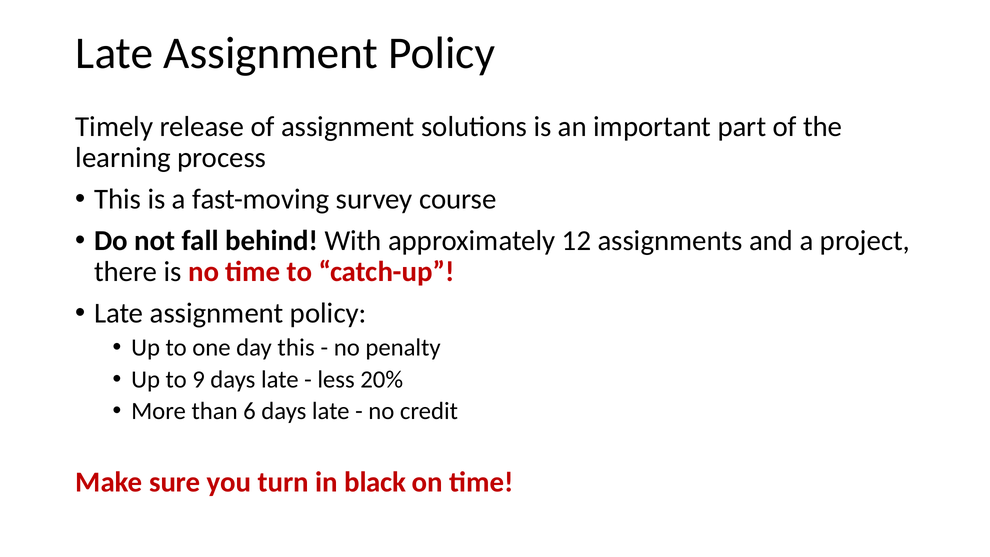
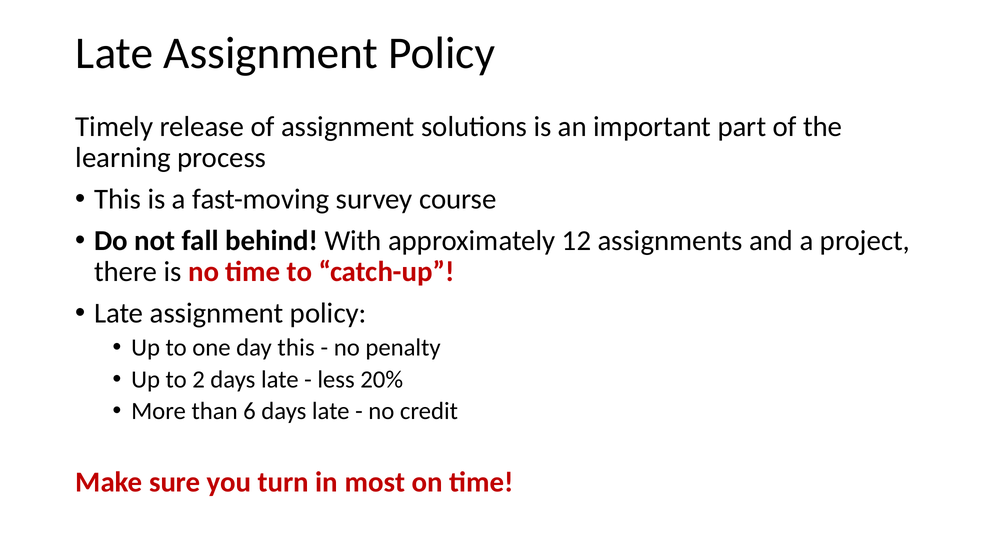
9: 9 -> 2
black: black -> most
